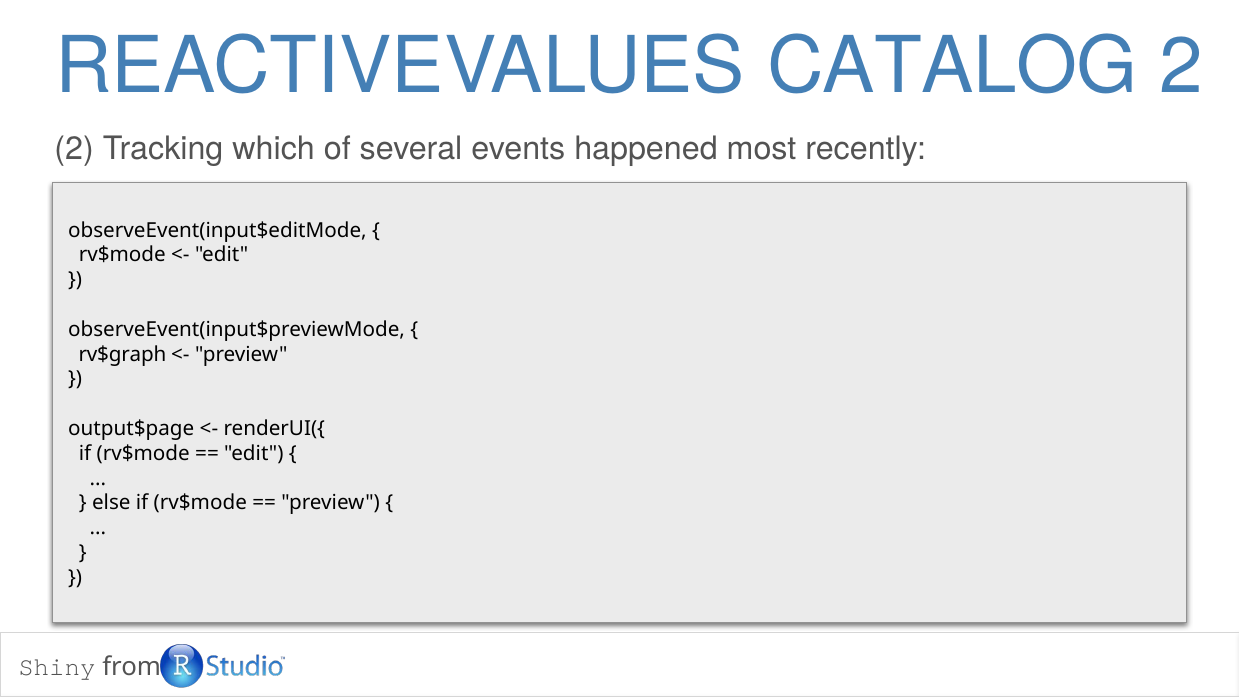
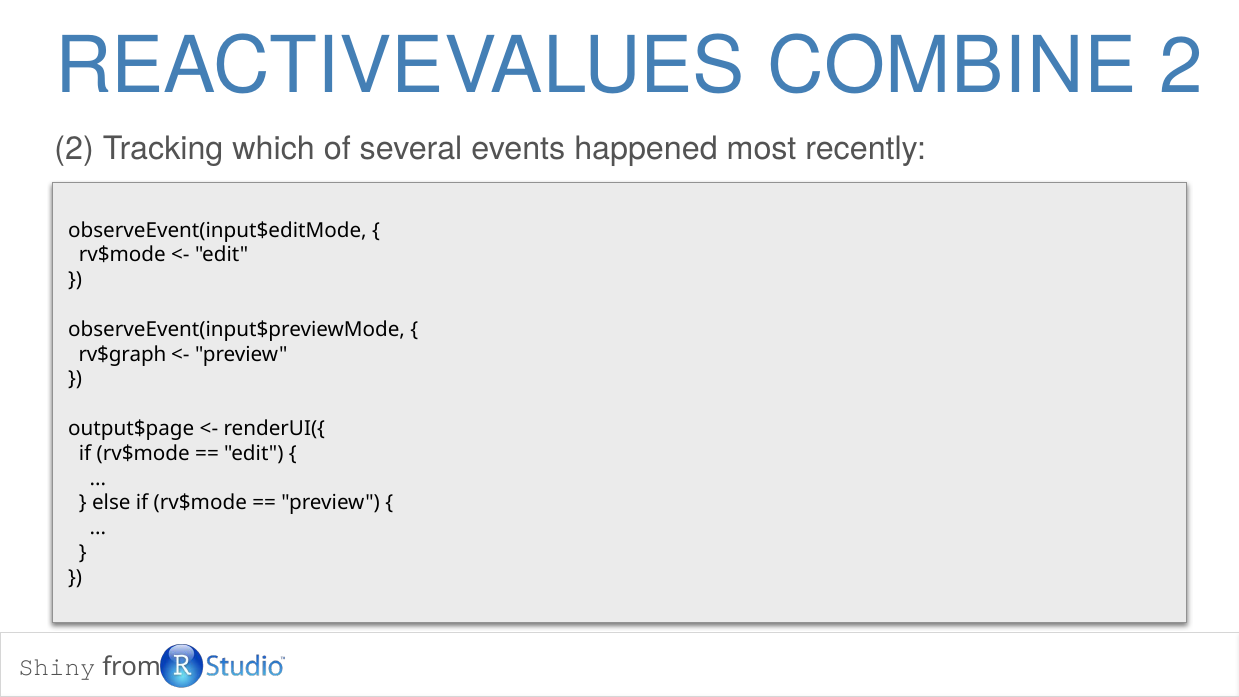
CATALOG: CATALOG -> COMBINE
